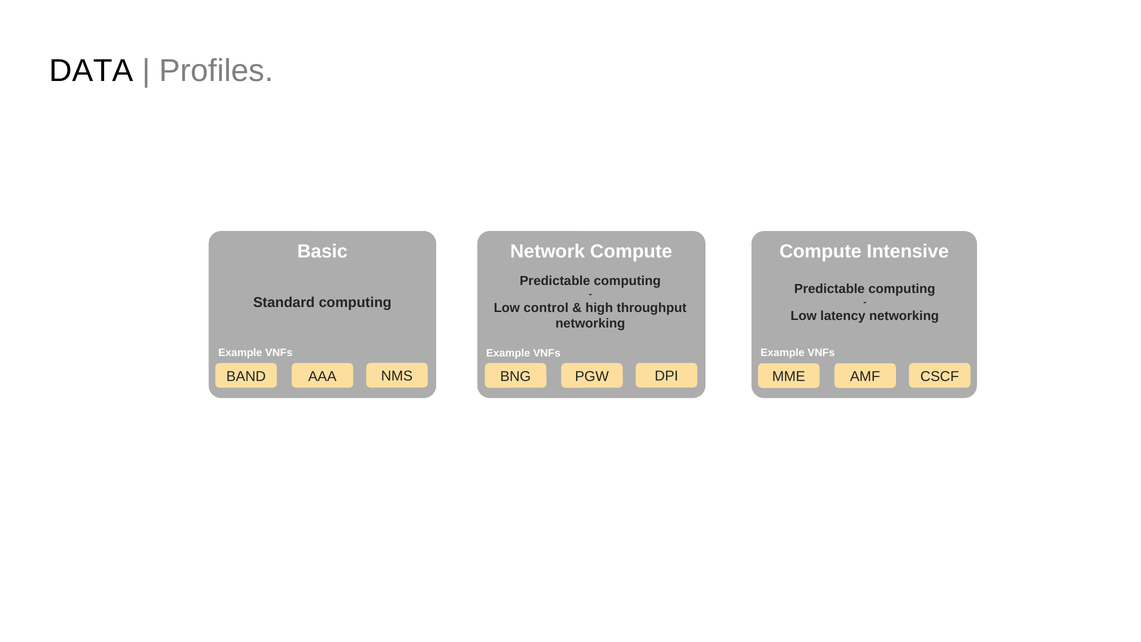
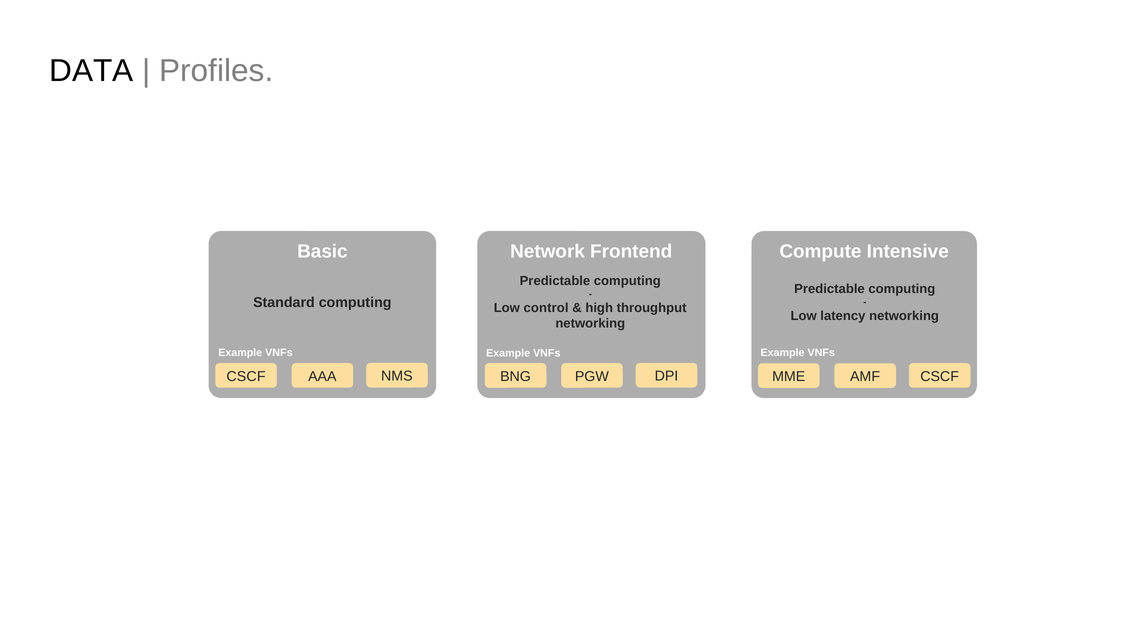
Network Compute: Compute -> Frontend
BAND at (246, 376): BAND -> CSCF
